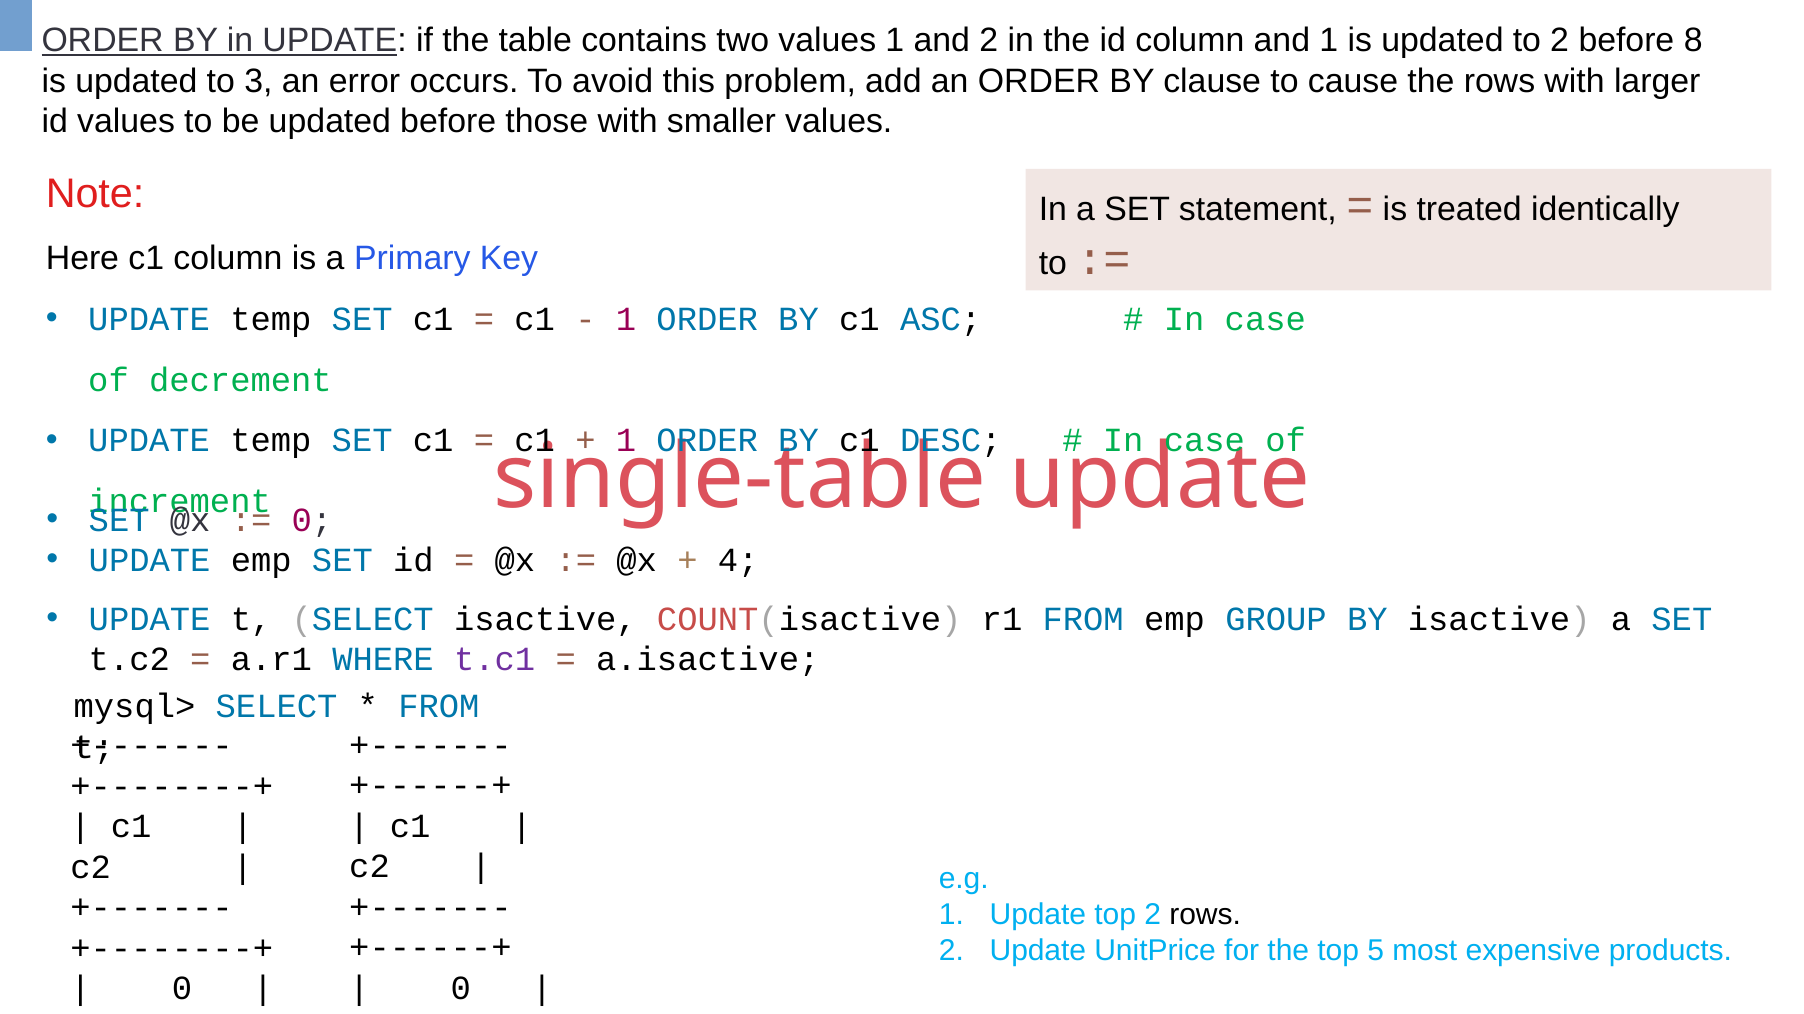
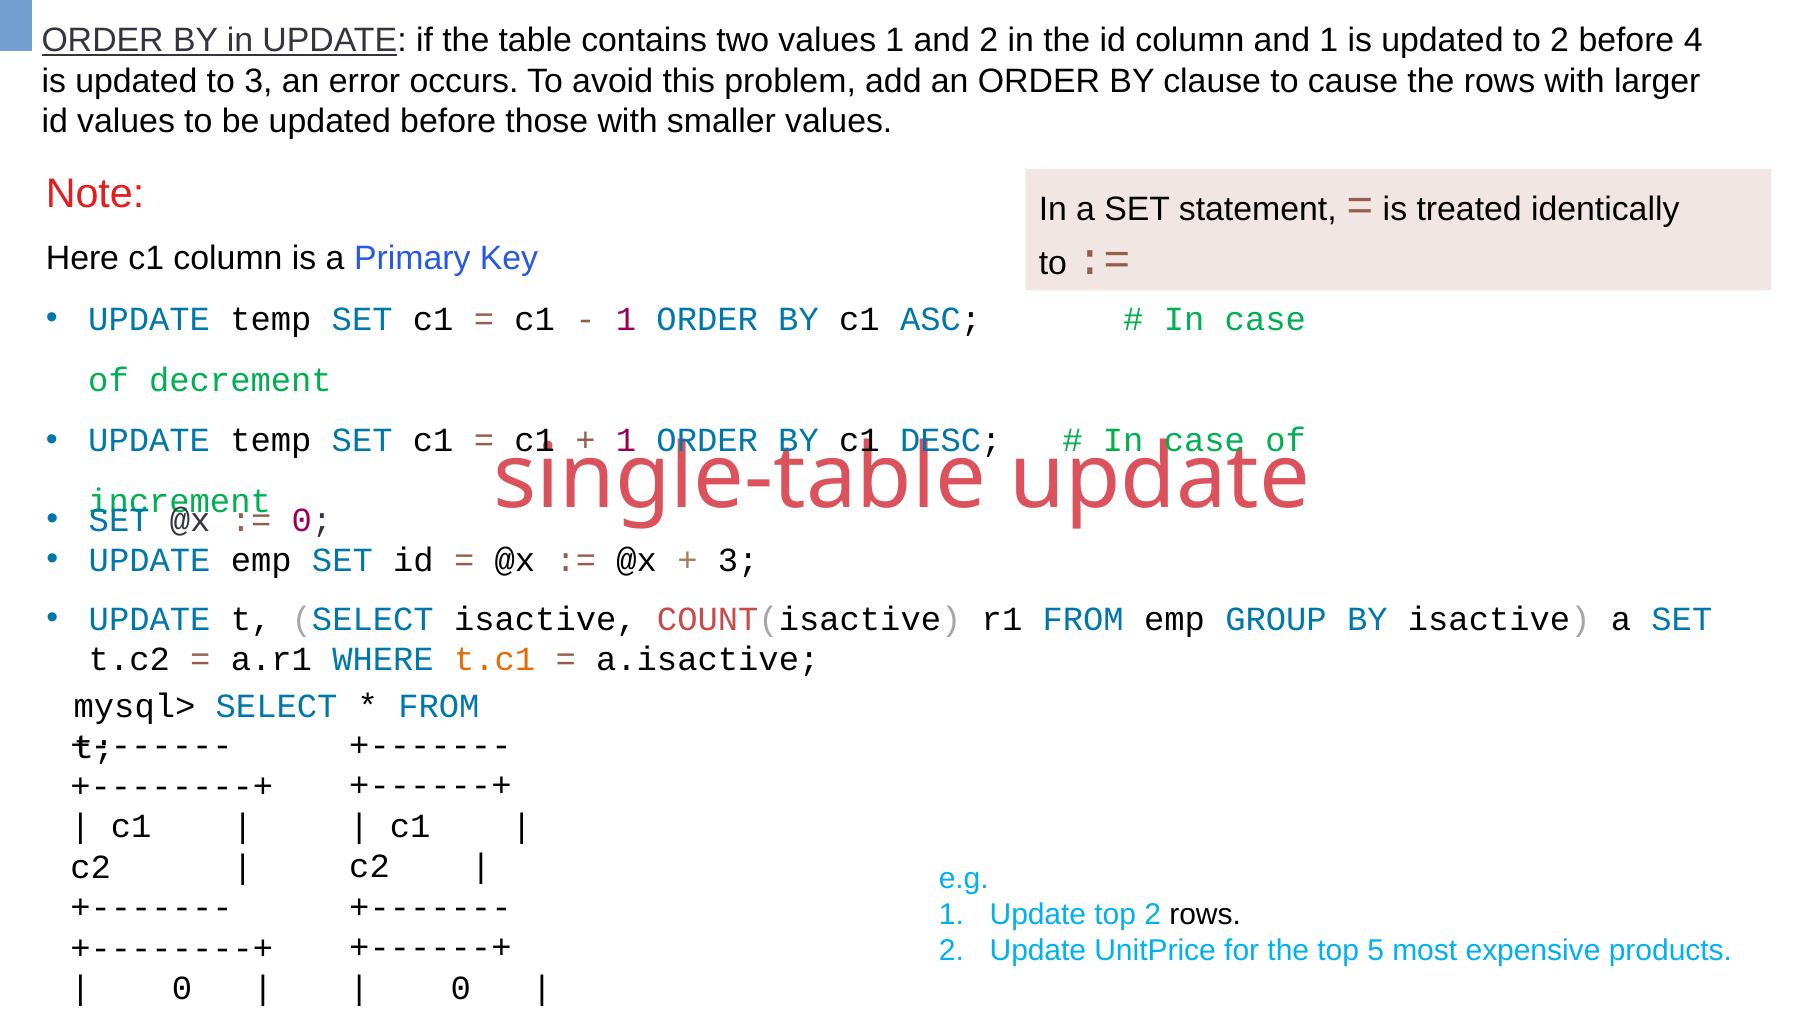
8: 8 -> 4
4 at (738, 561): 4 -> 3
t.c1 colour: purple -> orange
